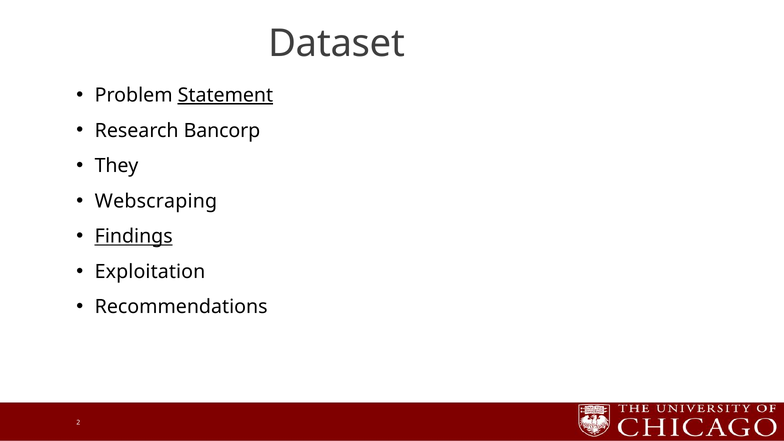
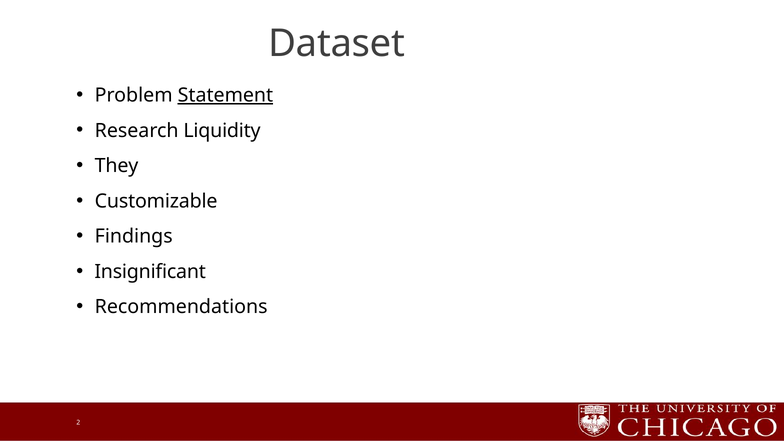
Bancorp: Bancorp -> Liquidity
Webscraping: Webscraping -> Customizable
Findings underline: present -> none
Exploitation: Exploitation -> Insignificant
